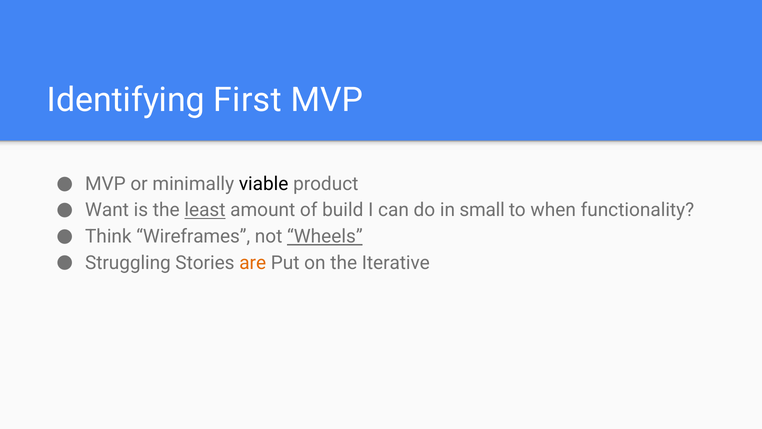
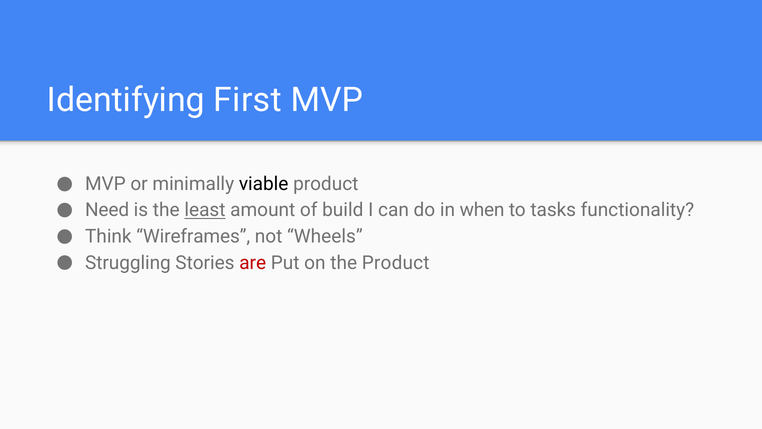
Want: Want -> Need
small: small -> when
when: when -> tasks
Wheels underline: present -> none
are colour: orange -> red
the Iterative: Iterative -> Product
